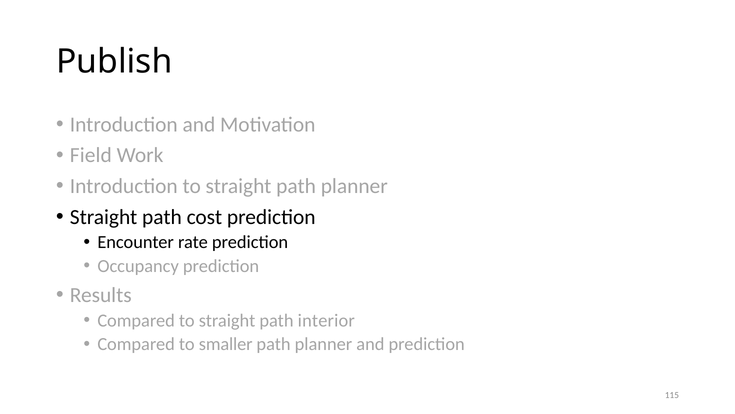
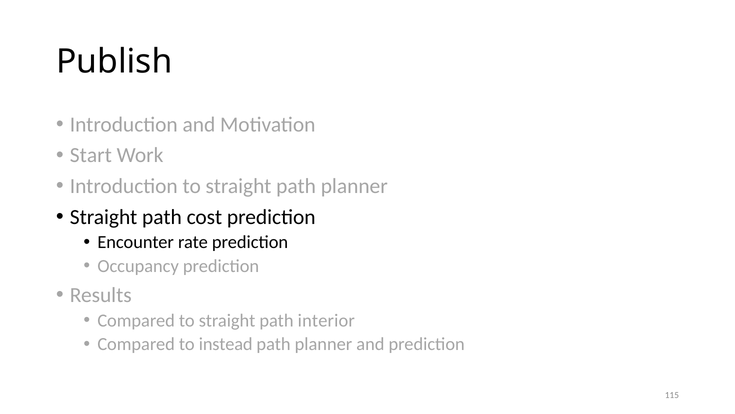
Field: Field -> Start
smaller: smaller -> instead
